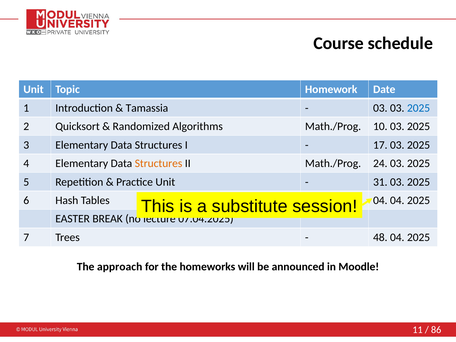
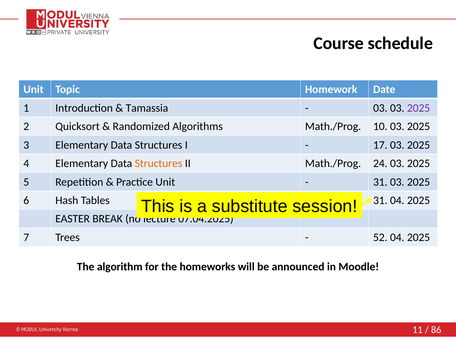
2025 at (419, 108) colour: blue -> purple
04 at (380, 200): 04 -> 31
48: 48 -> 52
approach: approach -> algorithm
